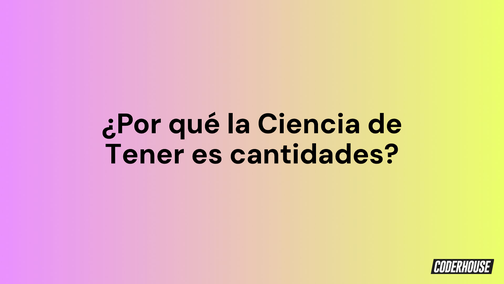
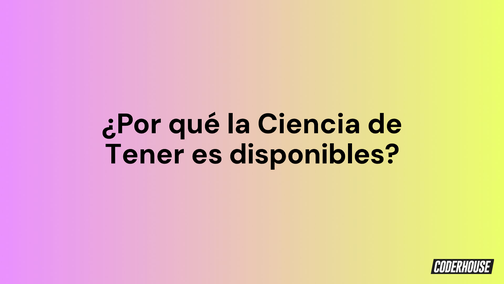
cantidades: cantidades -> disponibles
